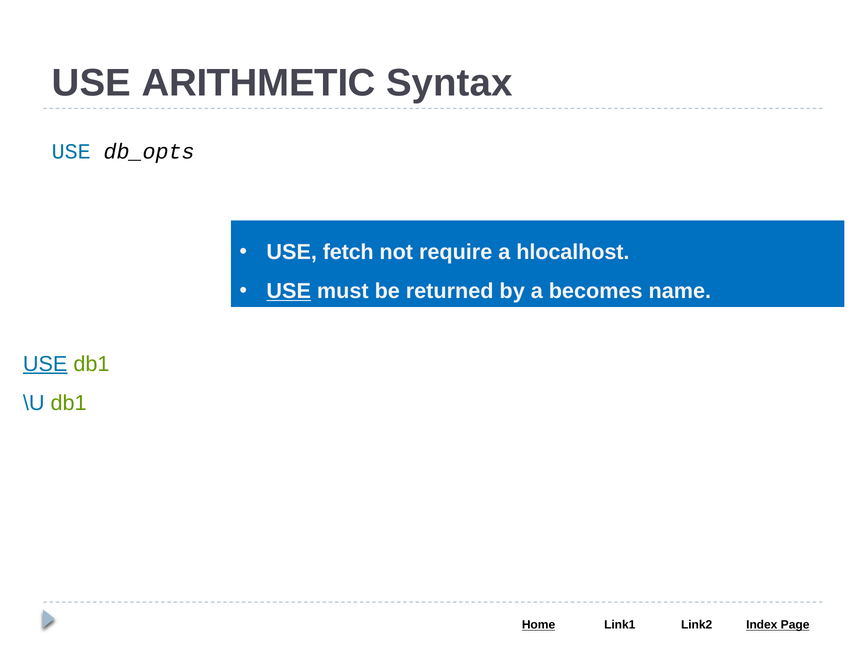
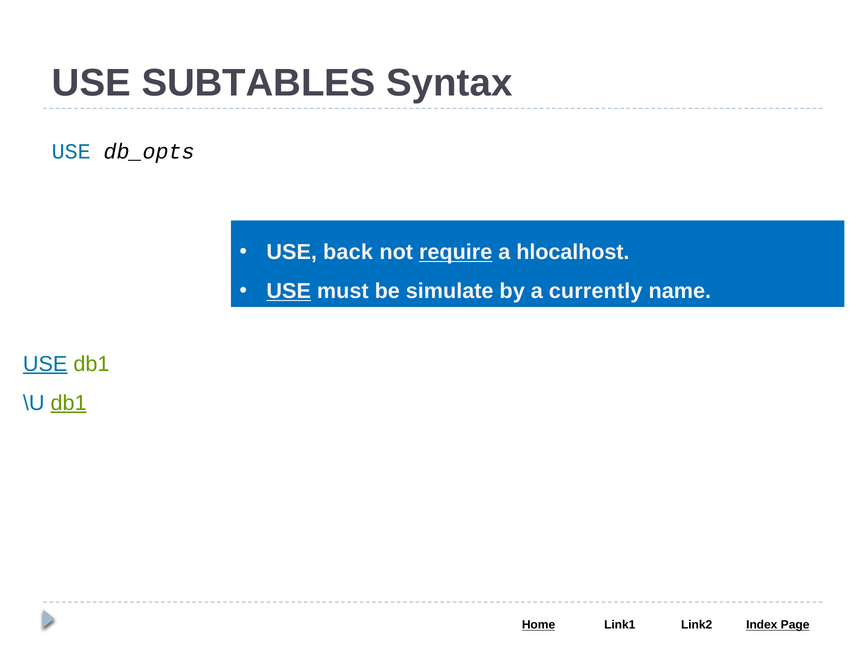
ARITHMETIC: ARITHMETIC -> SUBTABLES
fetch: fetch -> back
require underline: none -> present
returned: returned -> simulate
becomes: becomes -> currently
db1 at (69, 403) underline: none -> present
